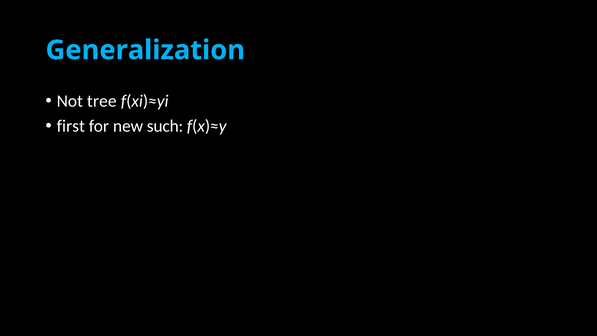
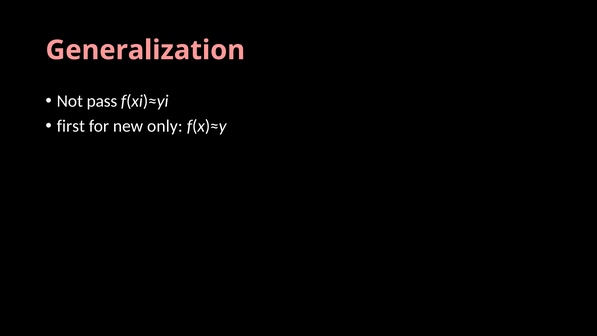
Generalization colour: light blue -> pink
tree: tree -> pass
such: such -> only
